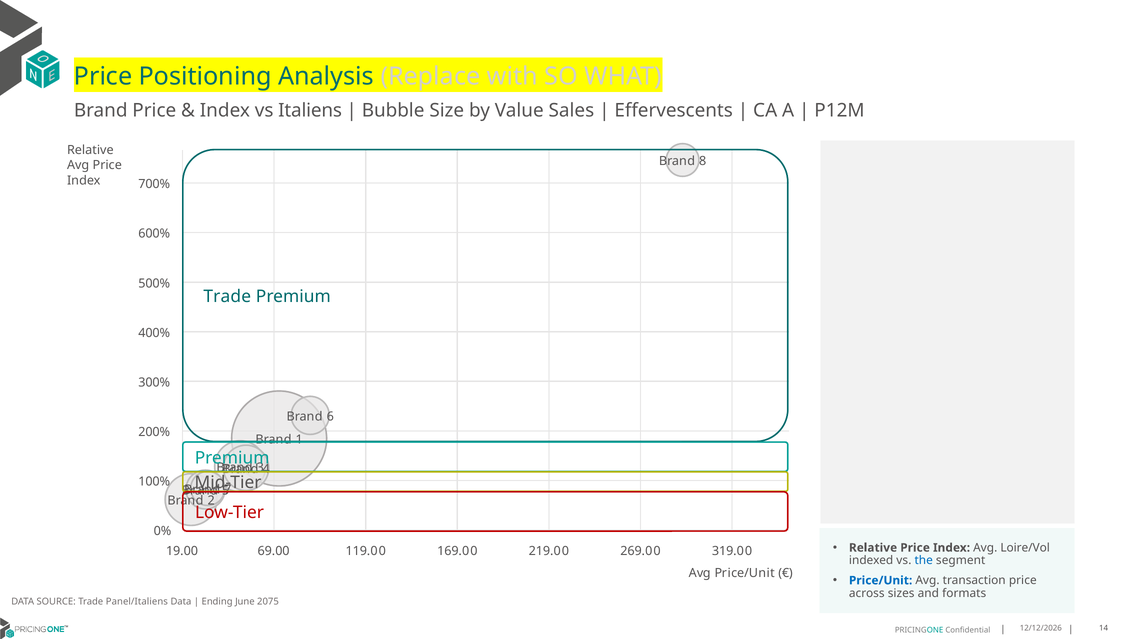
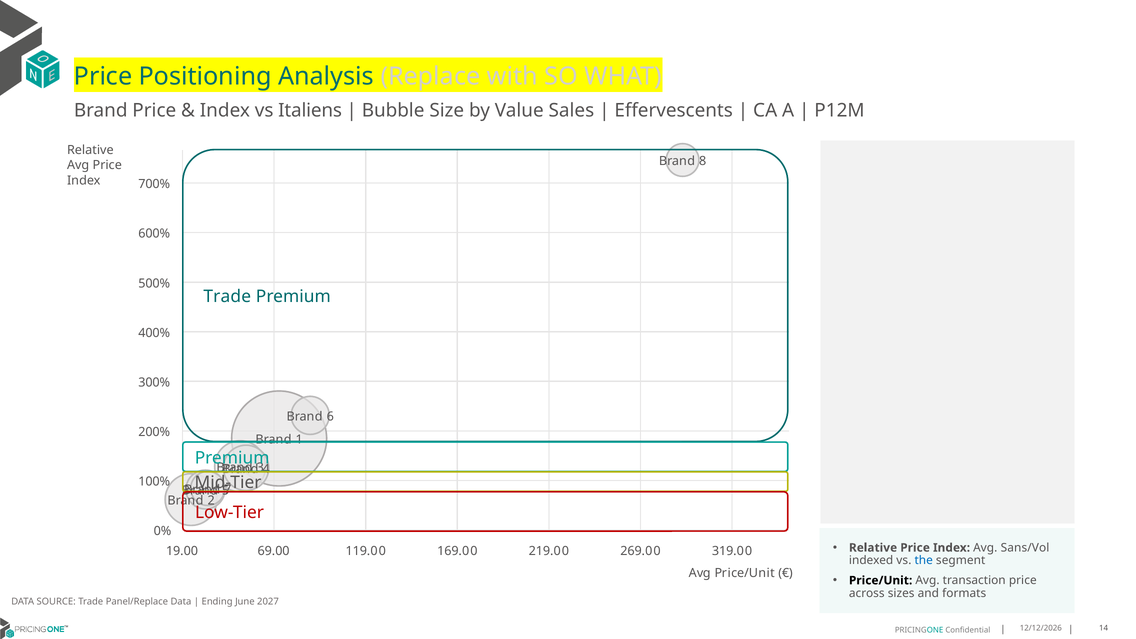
Loire/Vol: Loire/Vol -> Sans/Vol
Price/Unit at (881, 580) colour: blue -> black
Panel/Italiens: Panel/Italiens -> Panel/Replace
2075: 2075 -> 2027
